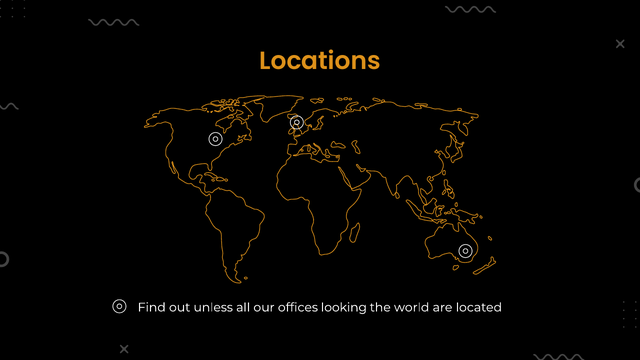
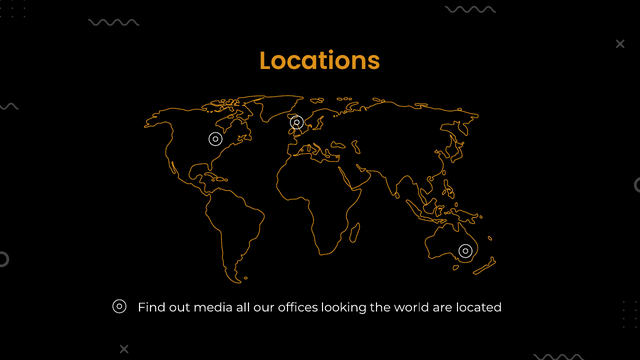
unless: unless -> media
